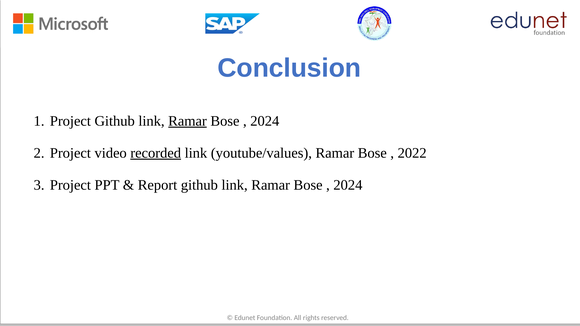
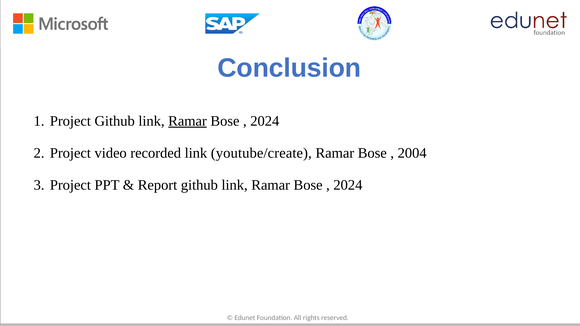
recorded underline: present -> none
youtube/values: youtube/values -> youtube/create
2022: 2022 -> 2004
